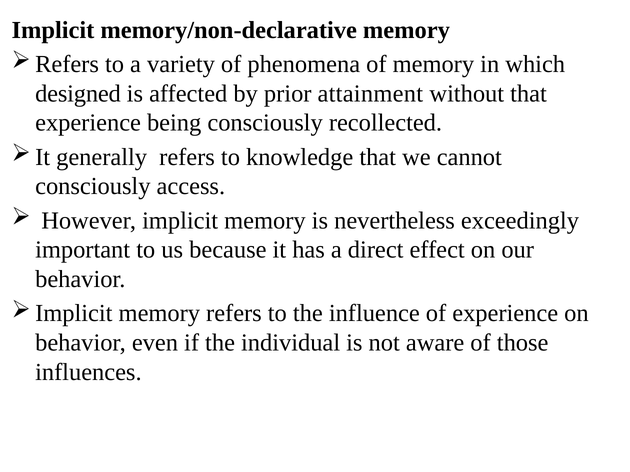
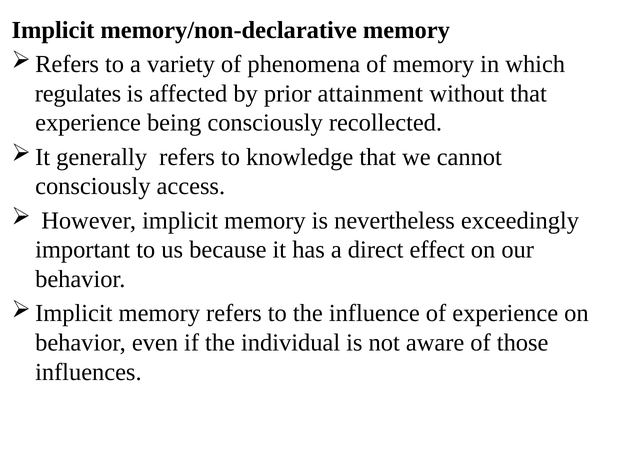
designed: designed -> regulates
